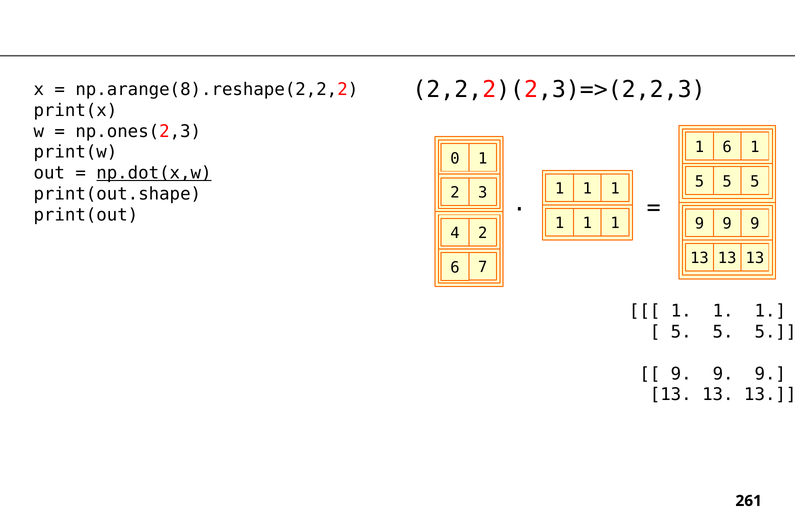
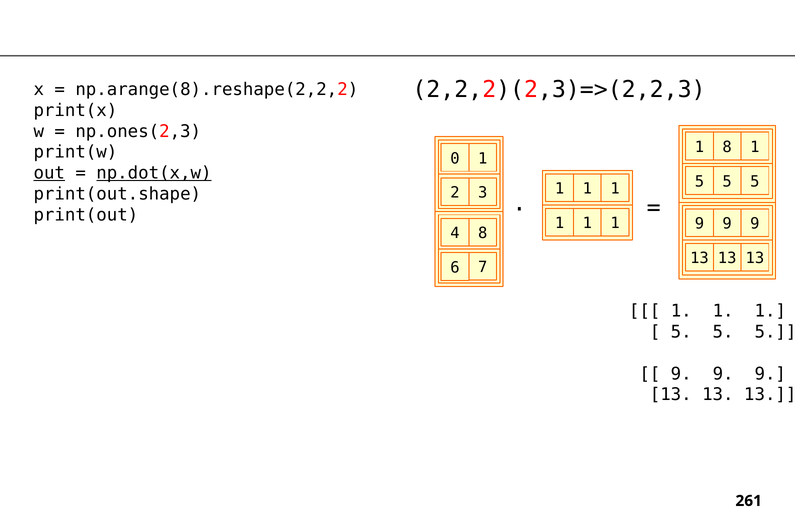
1 6: 6 -> 8
out underline: none -> present
4 2: 2 -> 8
